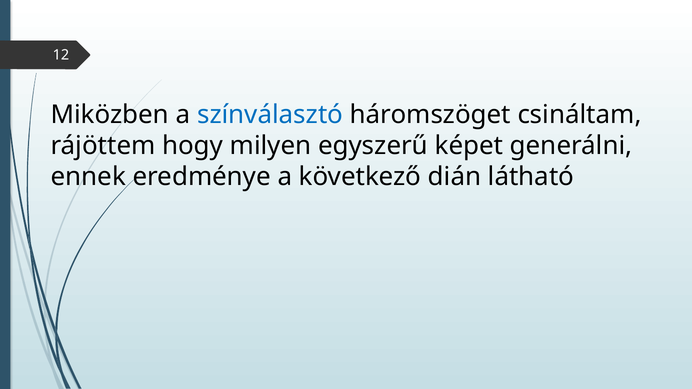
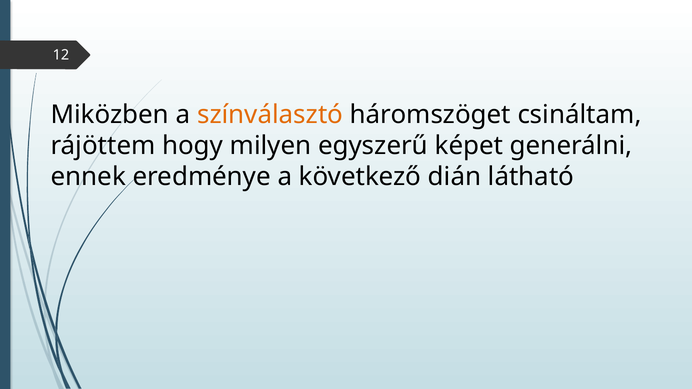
színválasztó colour: blue -> orange
